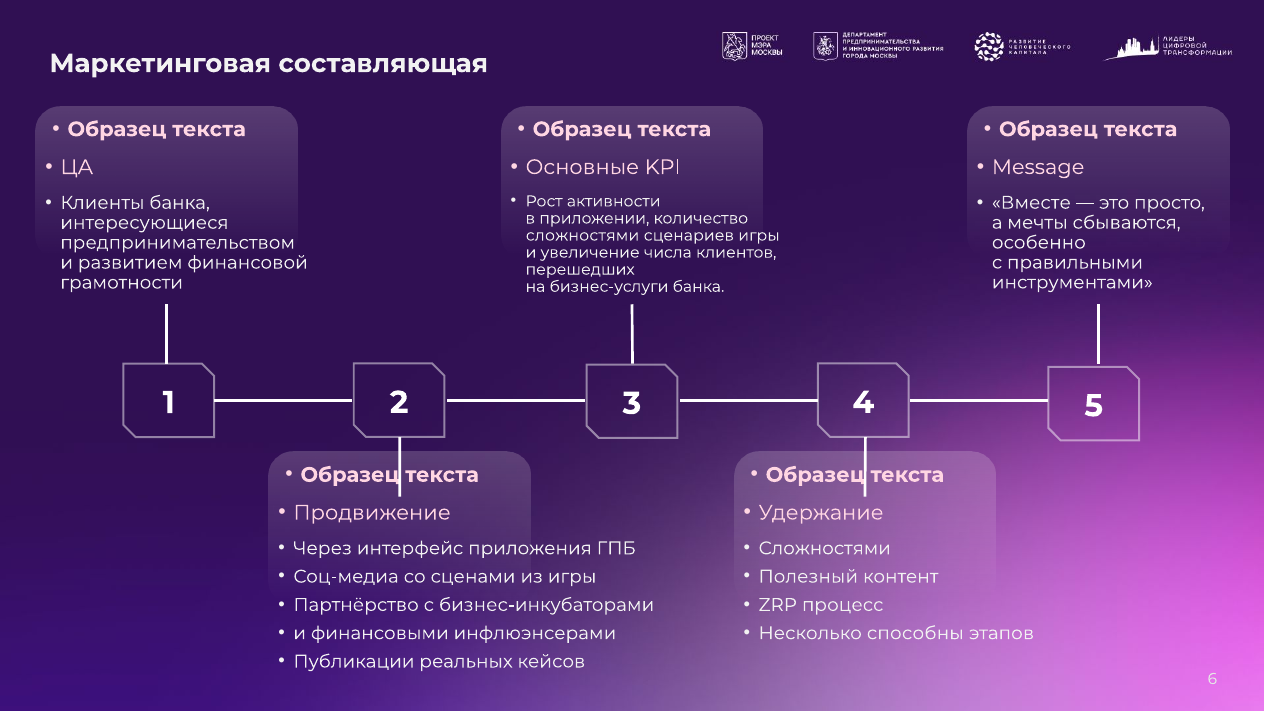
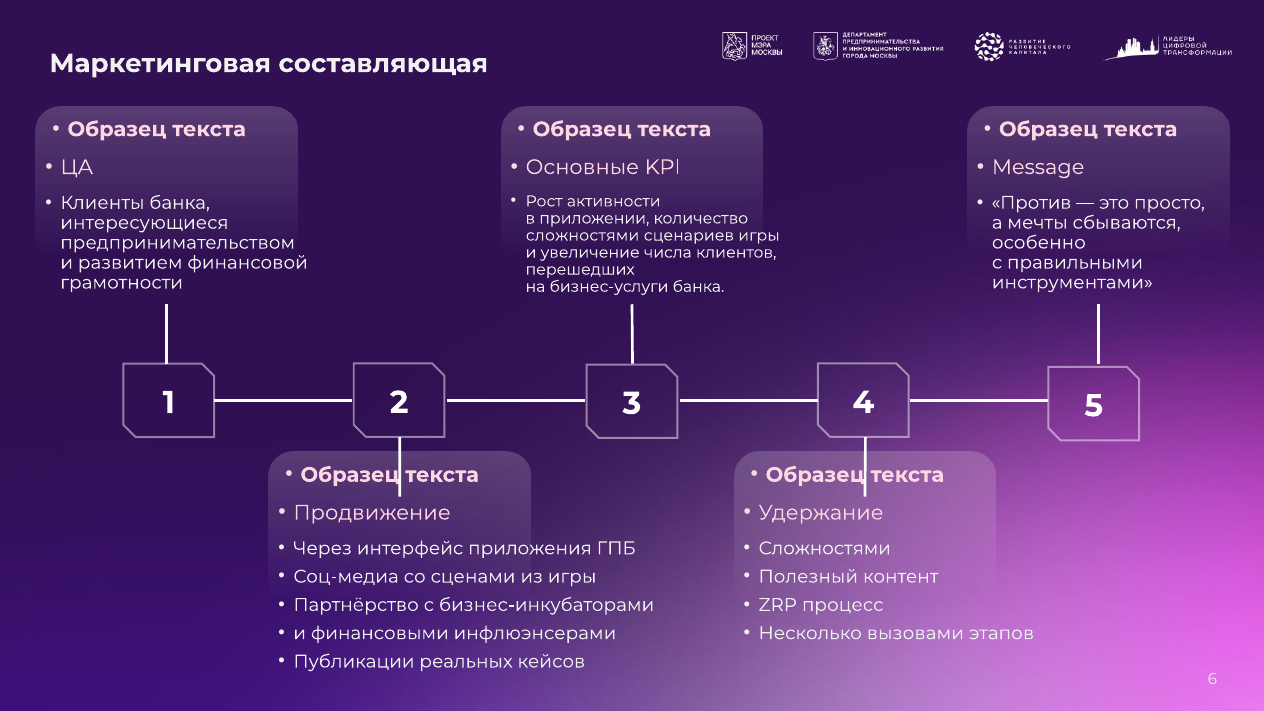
Вместе: Вместе -> Против
способны: способны -> вызовами
